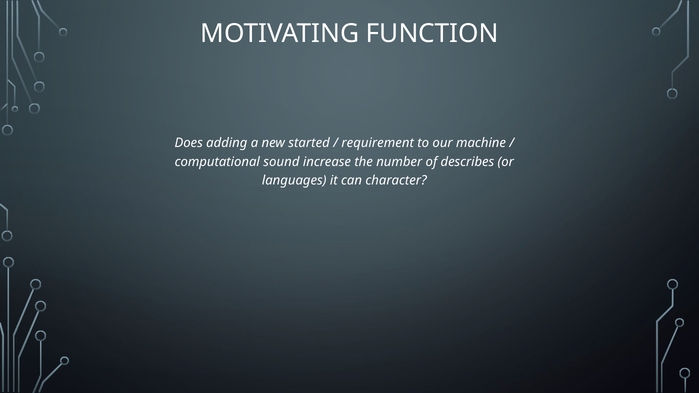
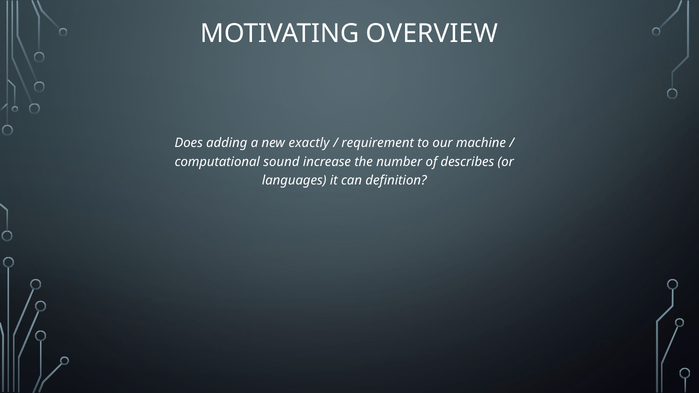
FUNCTION: FUNCTION -> OVERVIEW
started: started -> exactly
character: character -> definition
